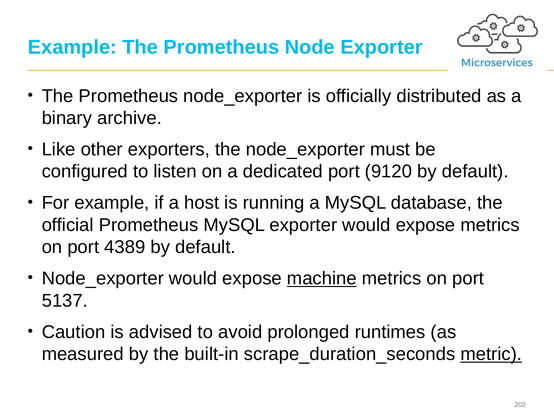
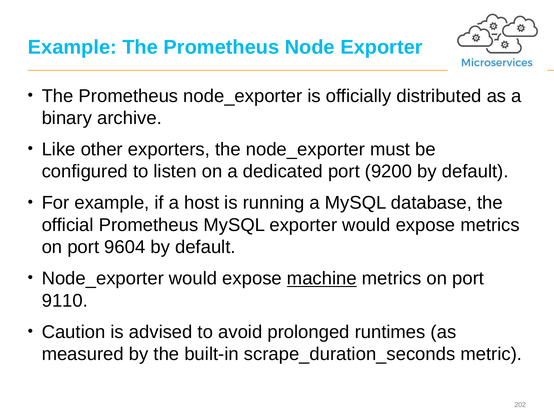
9120: 9120 -> 9200
4389: 4389 -> 9604
5137: 5137 -> 9110
metric underline: present -> none
